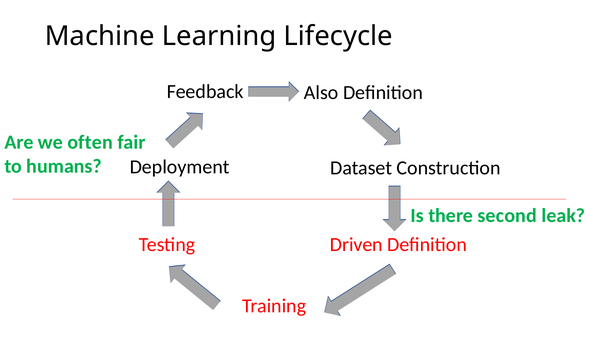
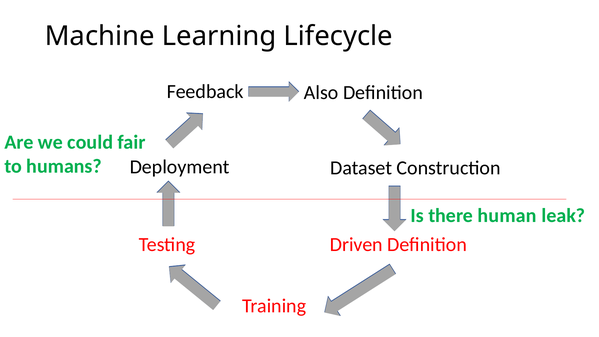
often: often -> could
second: second -> human
